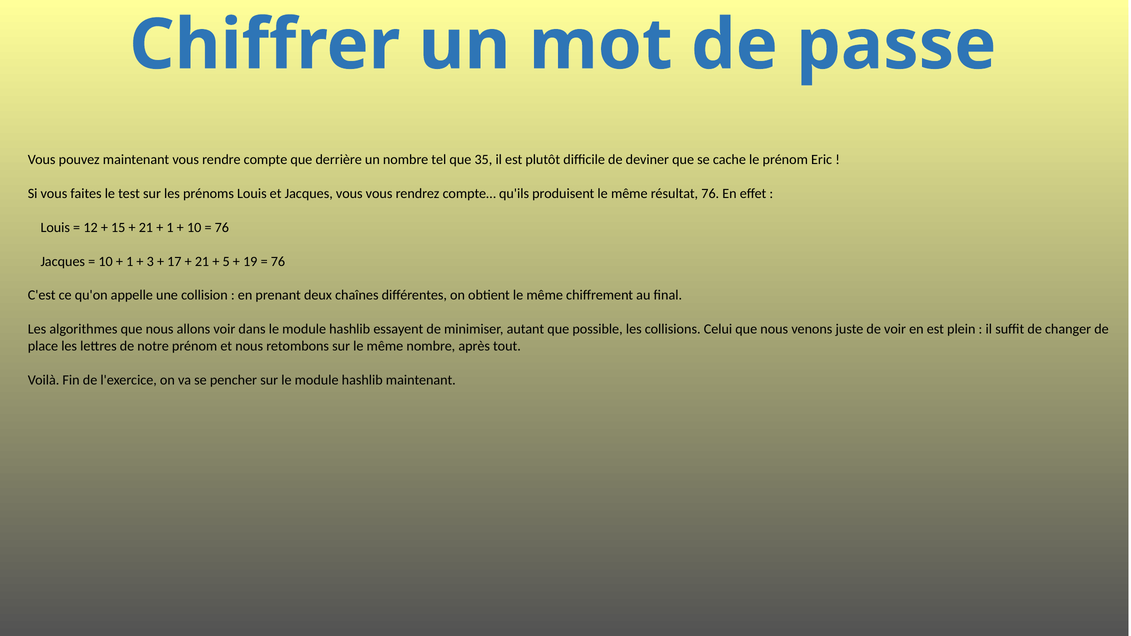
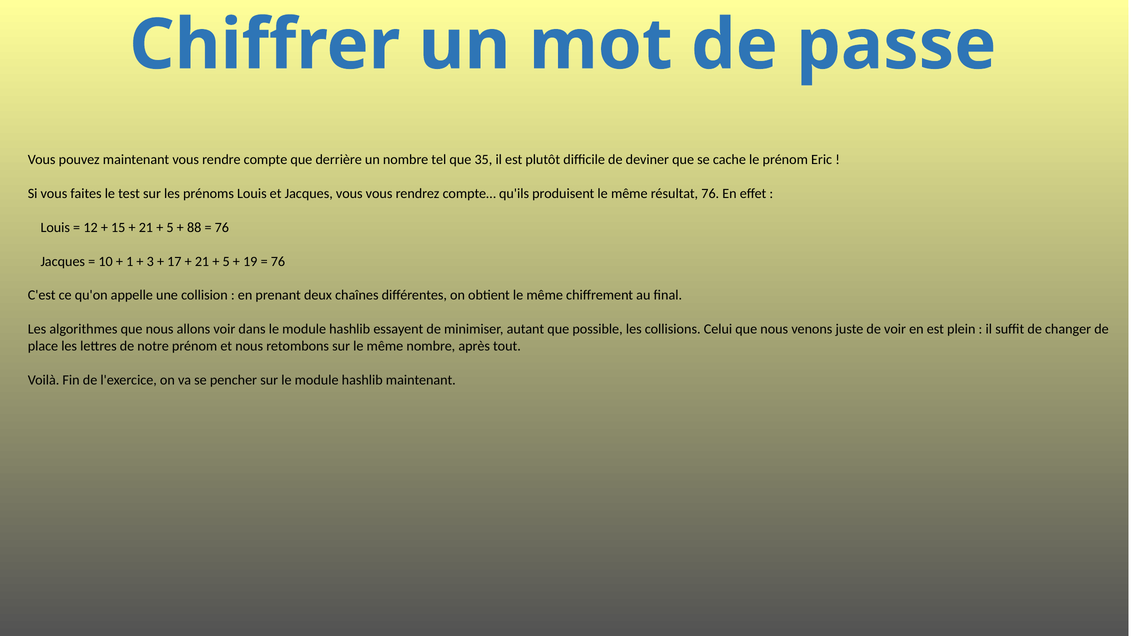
1 at (170, 228): 1 -> 5
10 at (194, 228): 10 -> 88
